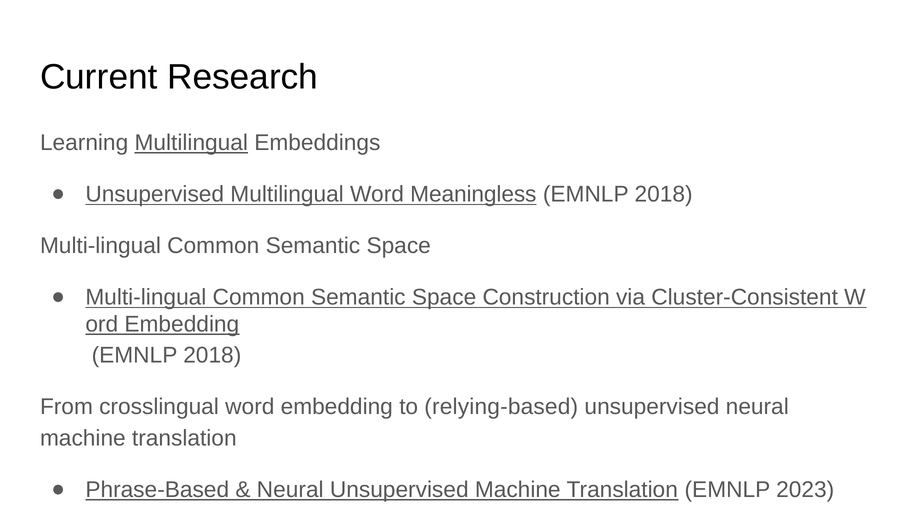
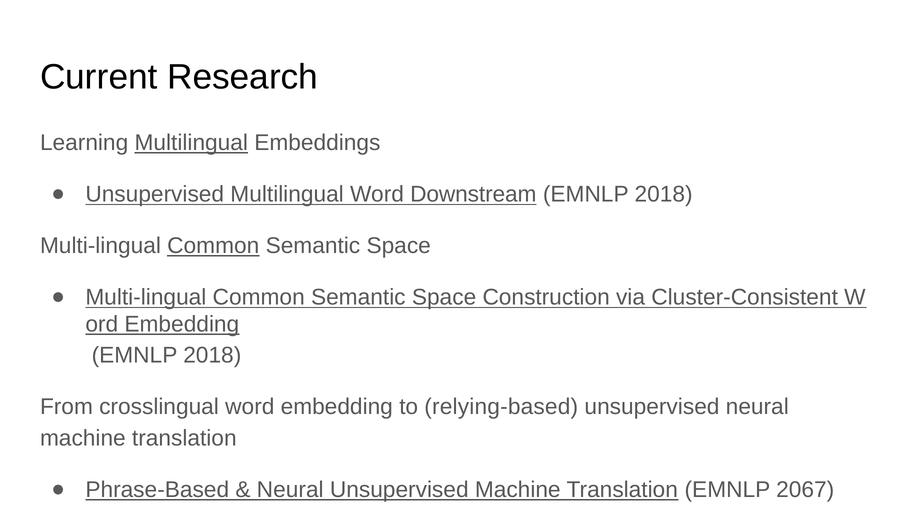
Meaningless: Meaningless -> Downstream
Common at (213, 246) underline: none -> present
2023: 2023 -> 2067
